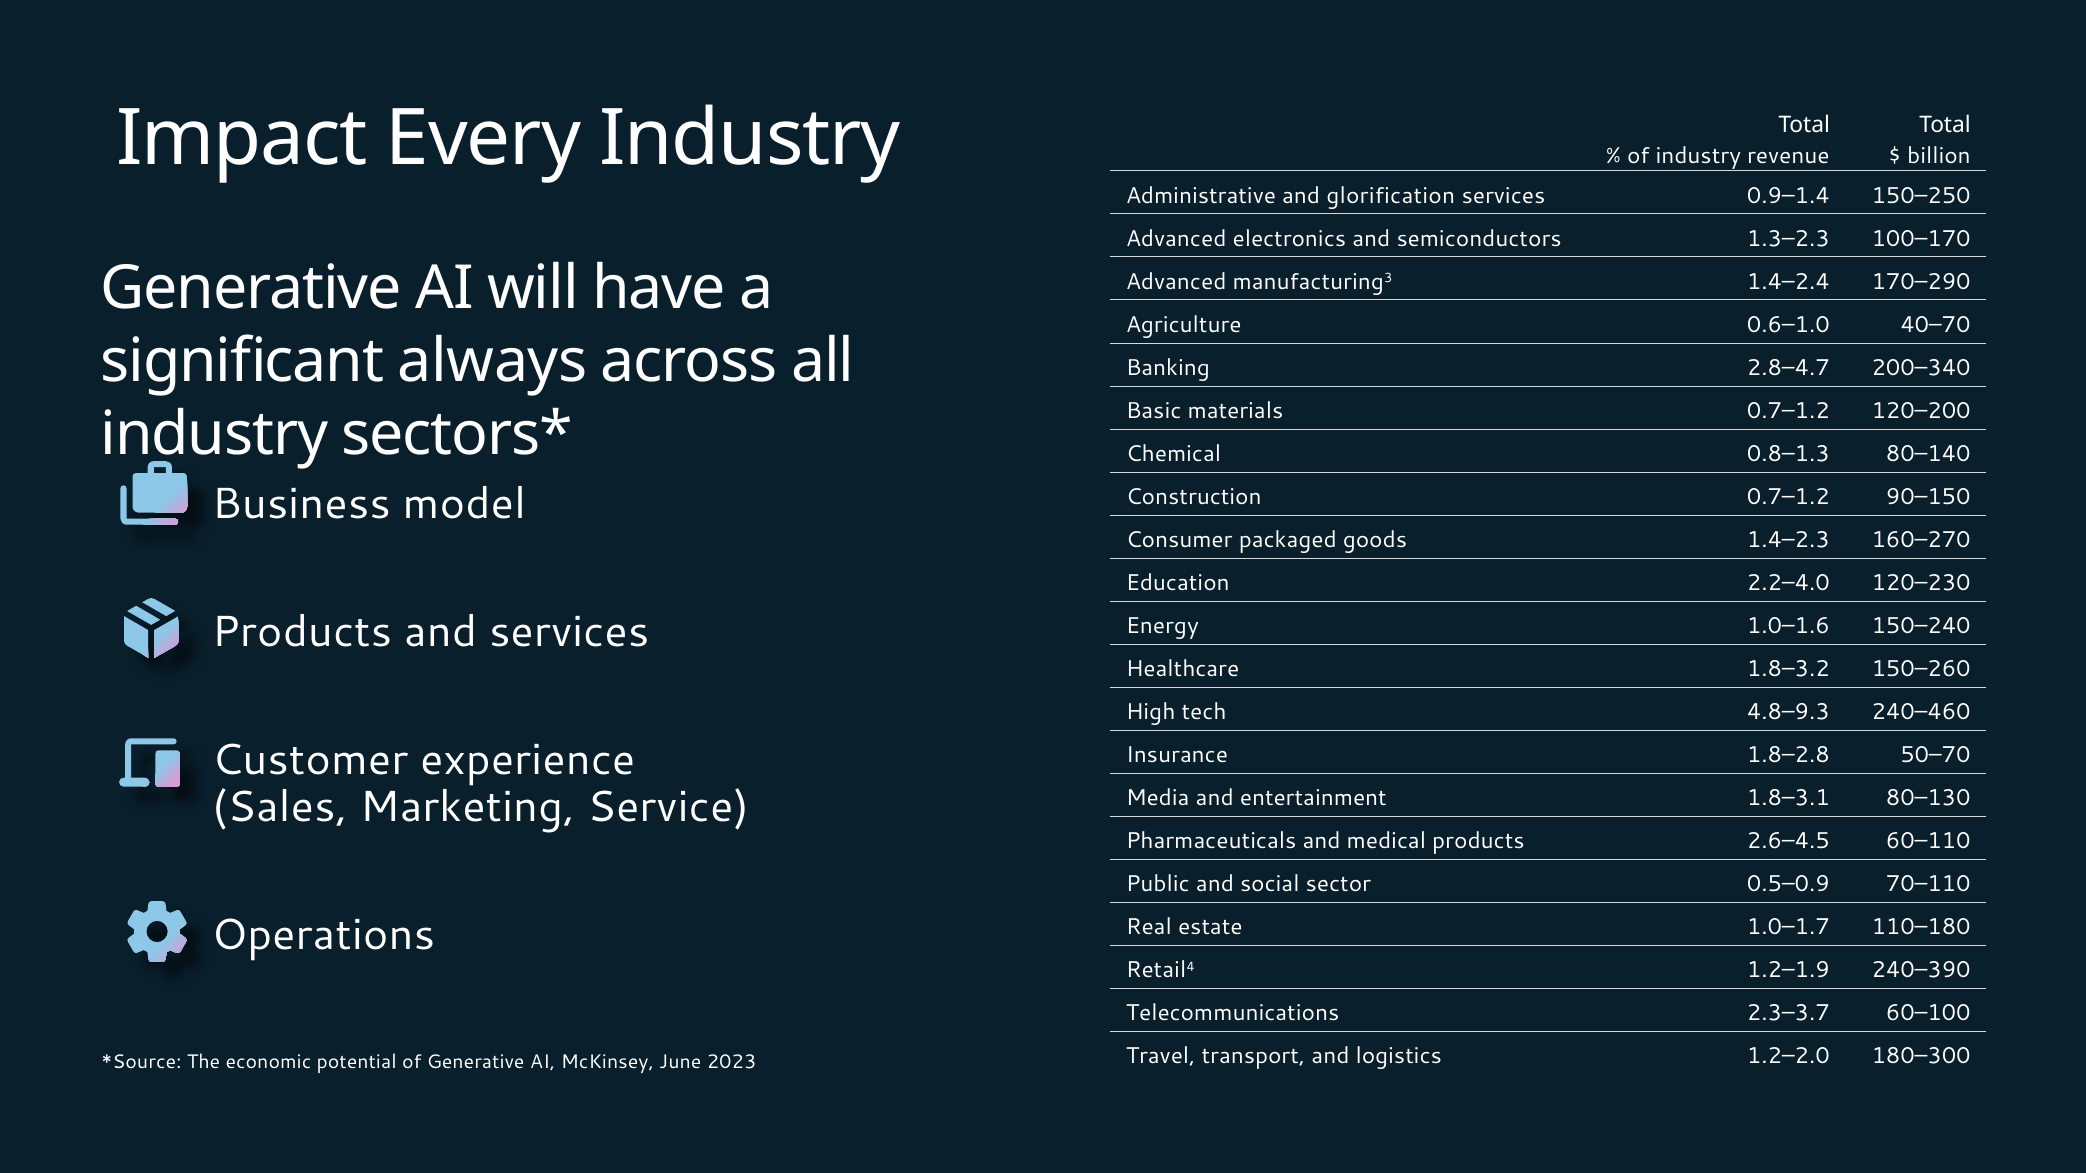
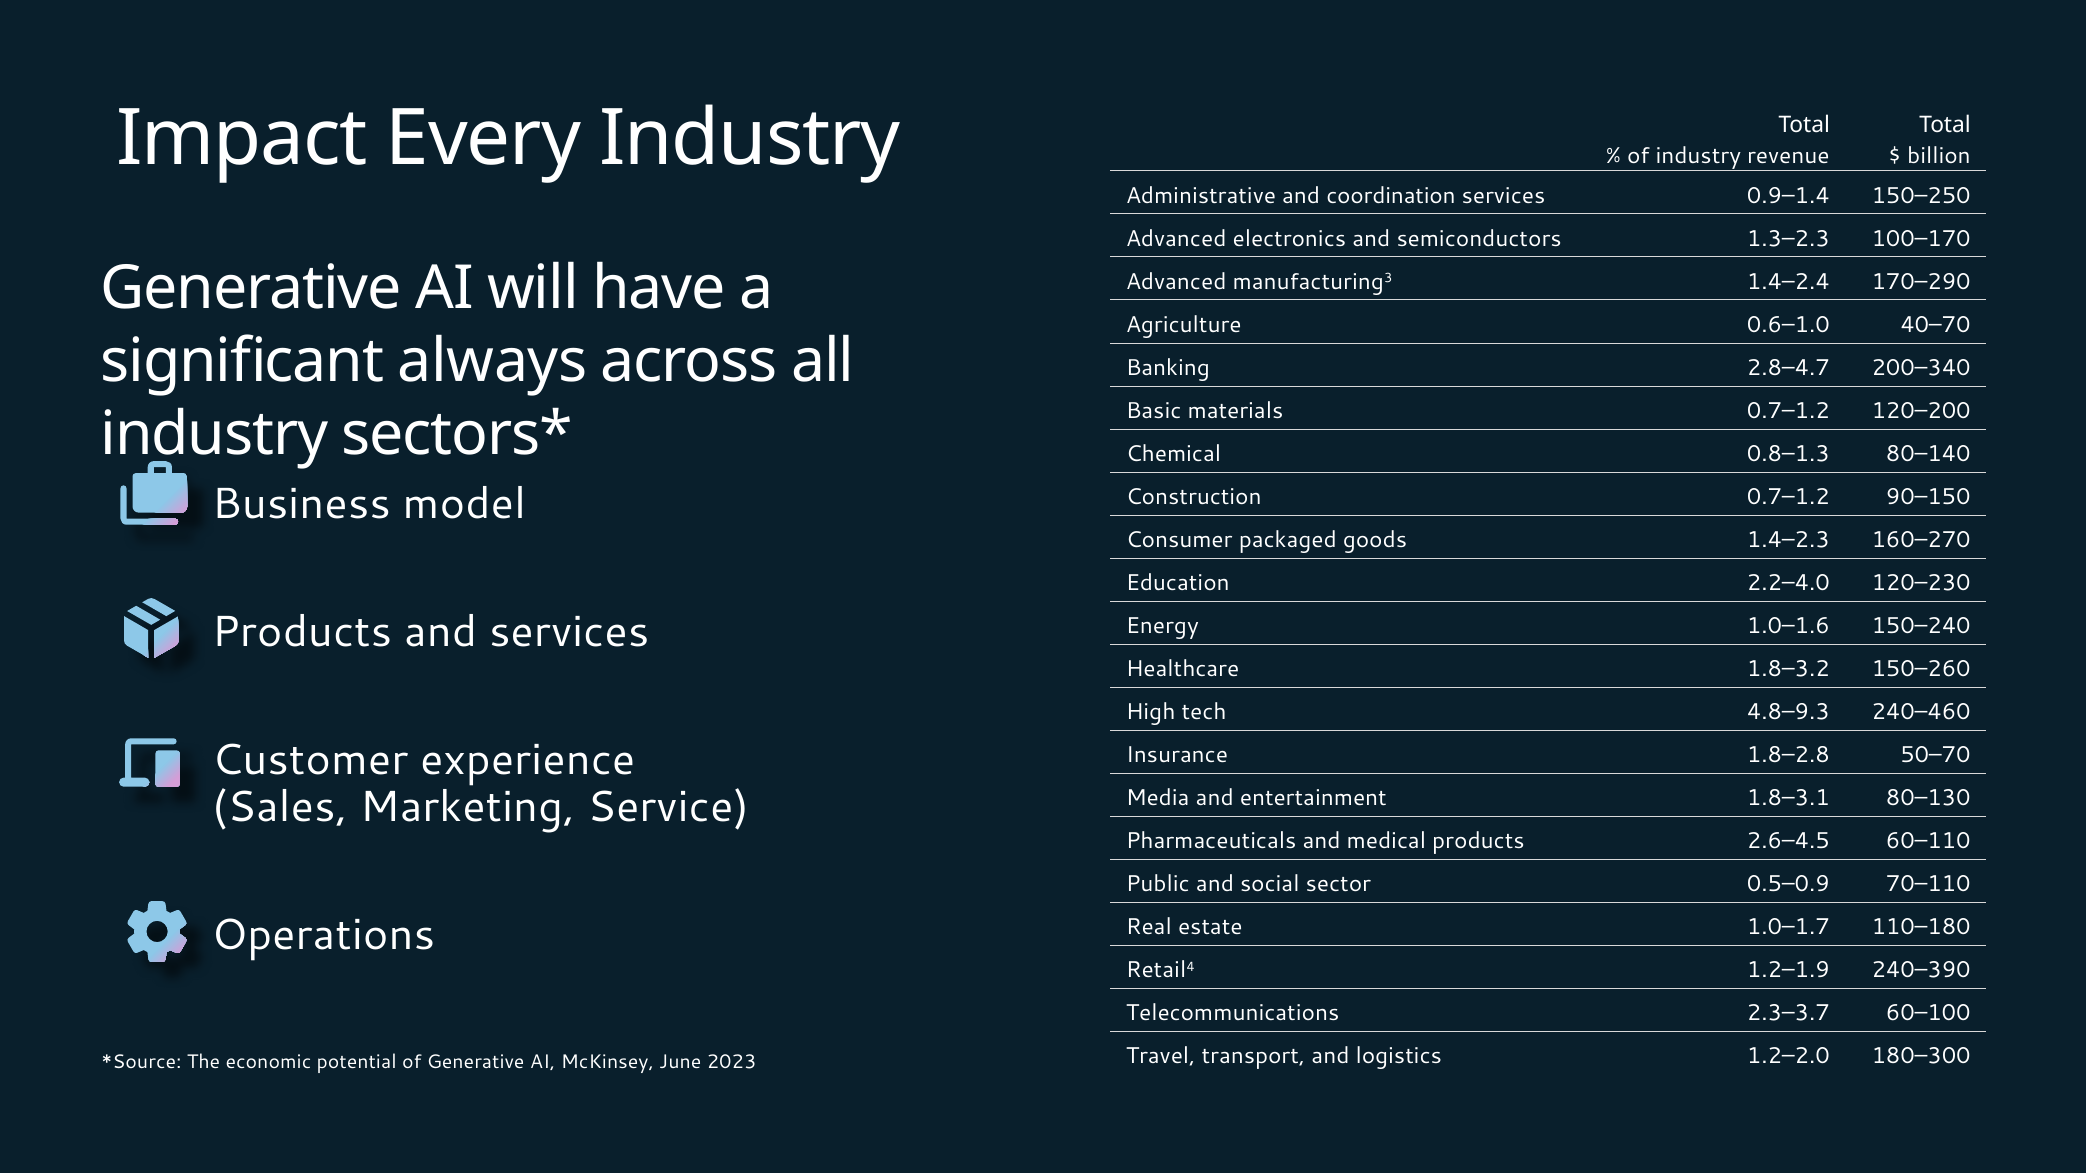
glorification: glorification -> coordination
